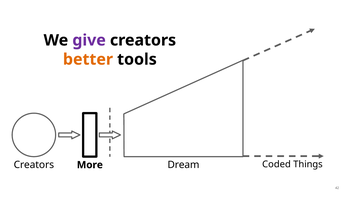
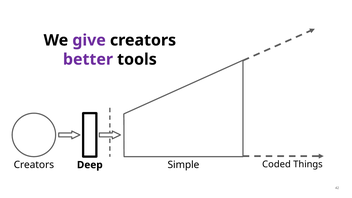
better colour: orange -> purple
Dream: Dream -> Simple
More: More -> Deep
